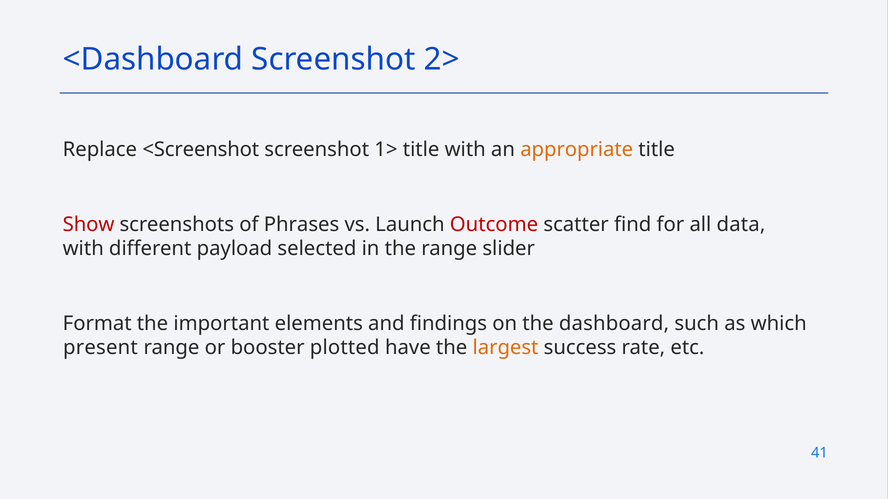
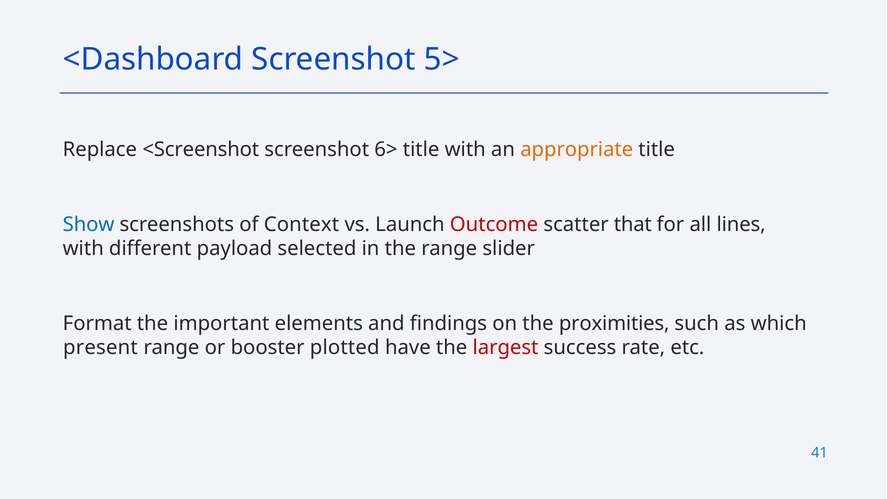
2>: 2> -> 5>
1>: 1> -> 6>
Show colour: red -> blue
Phrases: Phrases -> Context
find: find -> that
data: data -> lines
dashboard: dashboard -> proximities
largest colour: orange -> red
